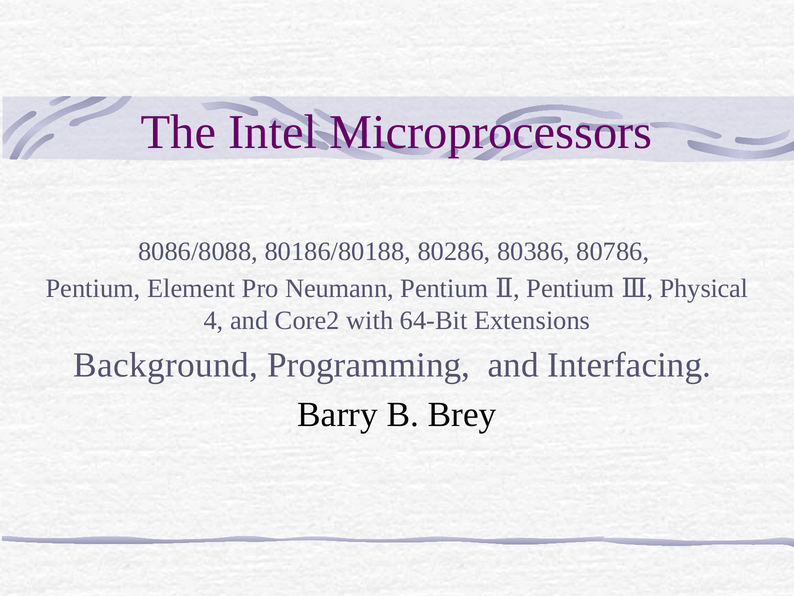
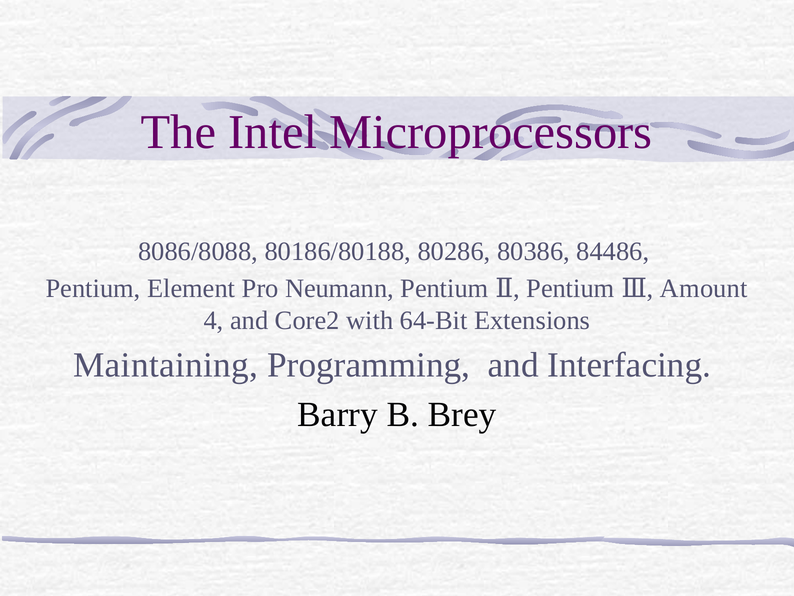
80786: 80786 -> 84486
Physical: Physical -> Amount
Background: Background -> Maintaining
